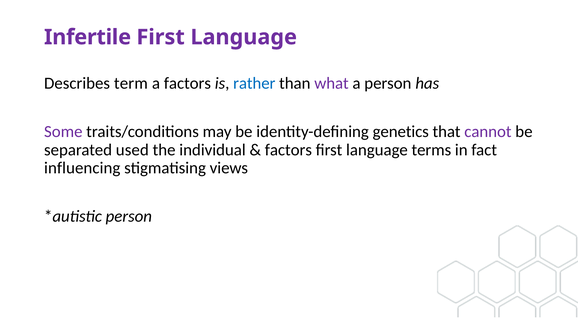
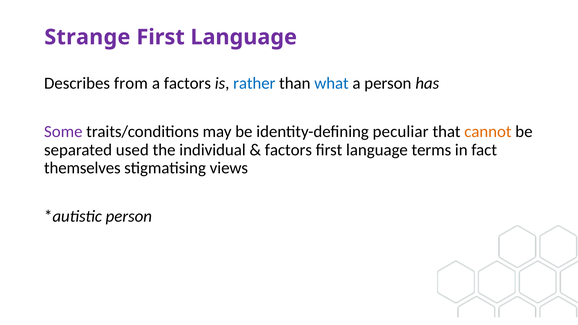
Infertile: Infertile -> Strange
term: term -> from
what colour: purple -> blue
genetics: genetics -> peculiar
cannot colour: purple -> orange
influencing: influencing -> themselves
